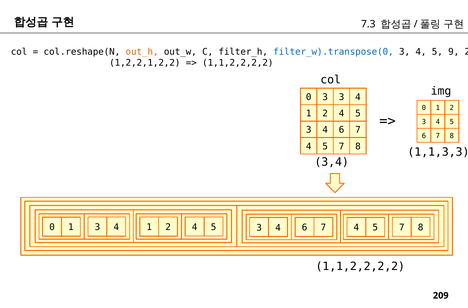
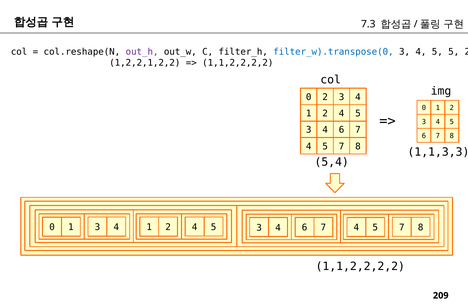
out_h colour: orange -> purple
5 9: 9 -> 5
0 3: 3 -> 2
3,4: 3,4 -> 5,4
